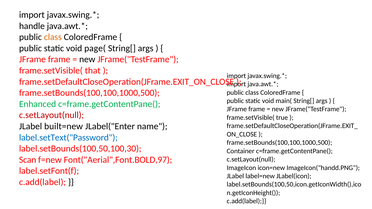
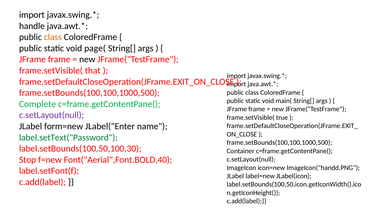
Enhanced: Enhanced -> Complete
c.setLayout(null at (52, 115) colour: red -> purple
built=new: built=new -> form=new
label.setText("Password colour: blue -> green
Scan: Scan -> Stop
Font("Aerial",Font.BOLD,97: Font("Aerial",Font.BOLD,97 -> Font("Aerial",Font.BOLD,40
